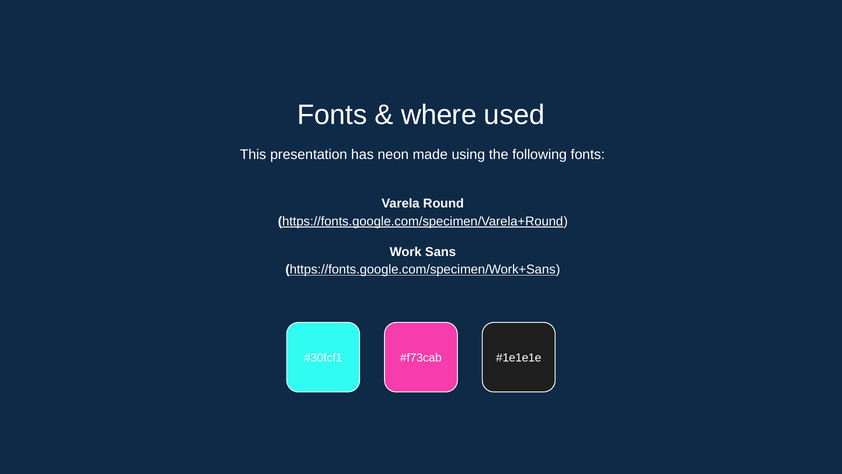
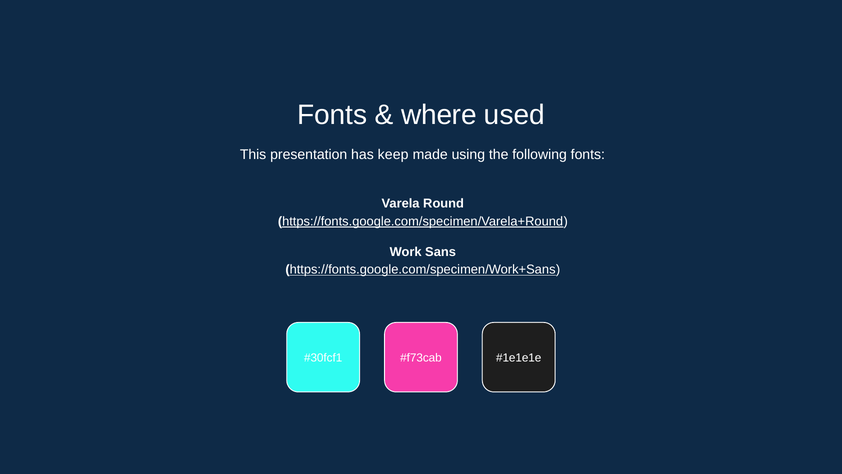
neon: neon -> keep
